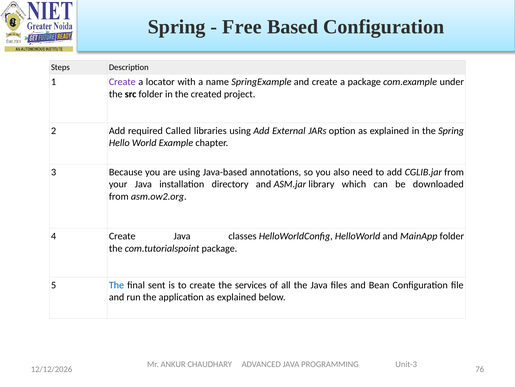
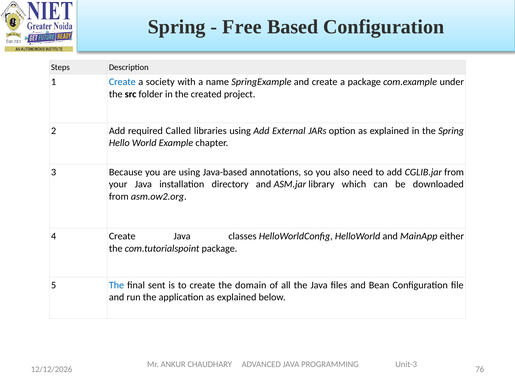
Create at (122, 82) colour: purple -> blue
locator: locator -> society
MainApp folder: folder -> either
services: services -> domain
